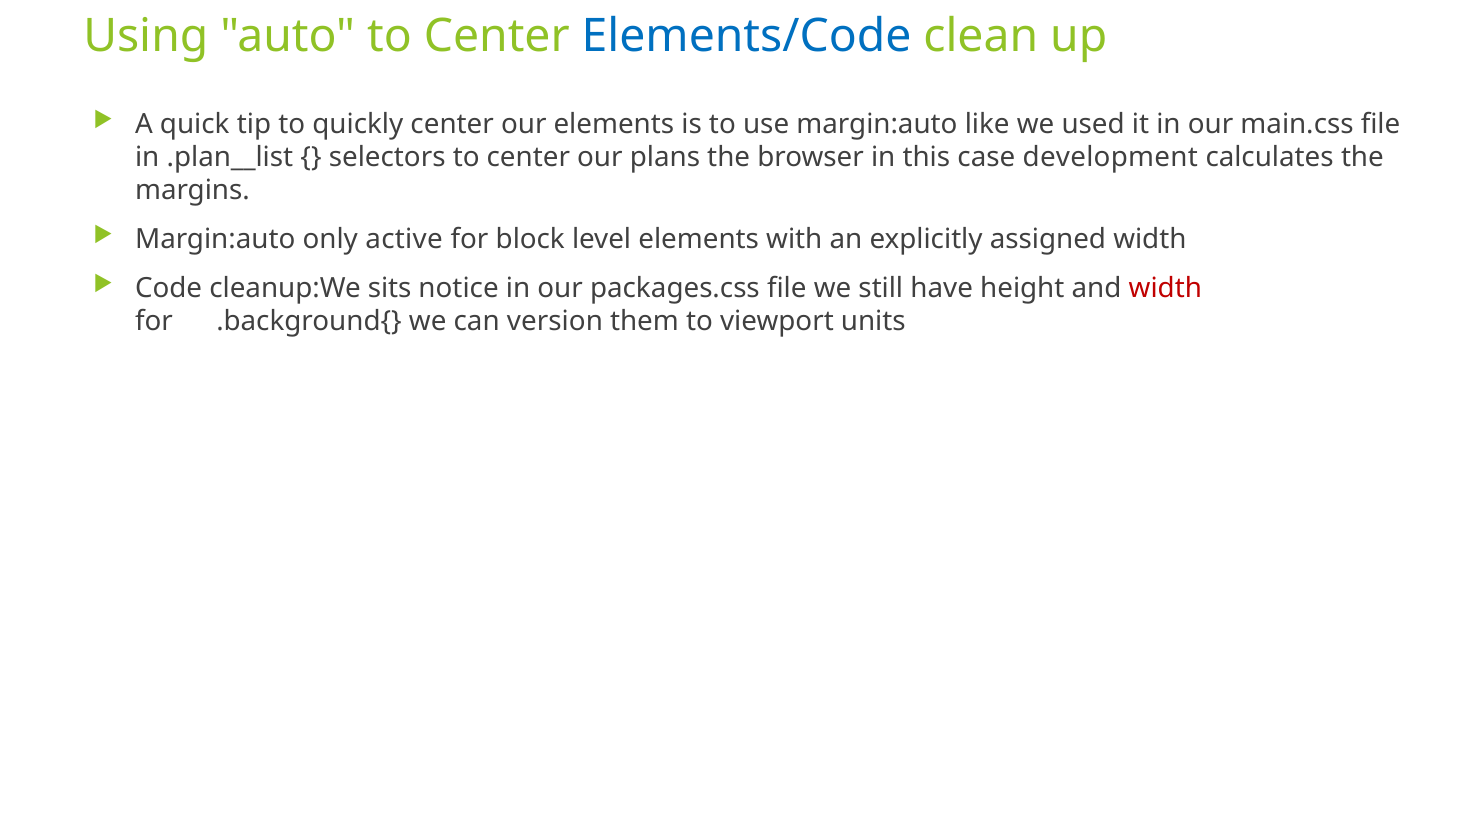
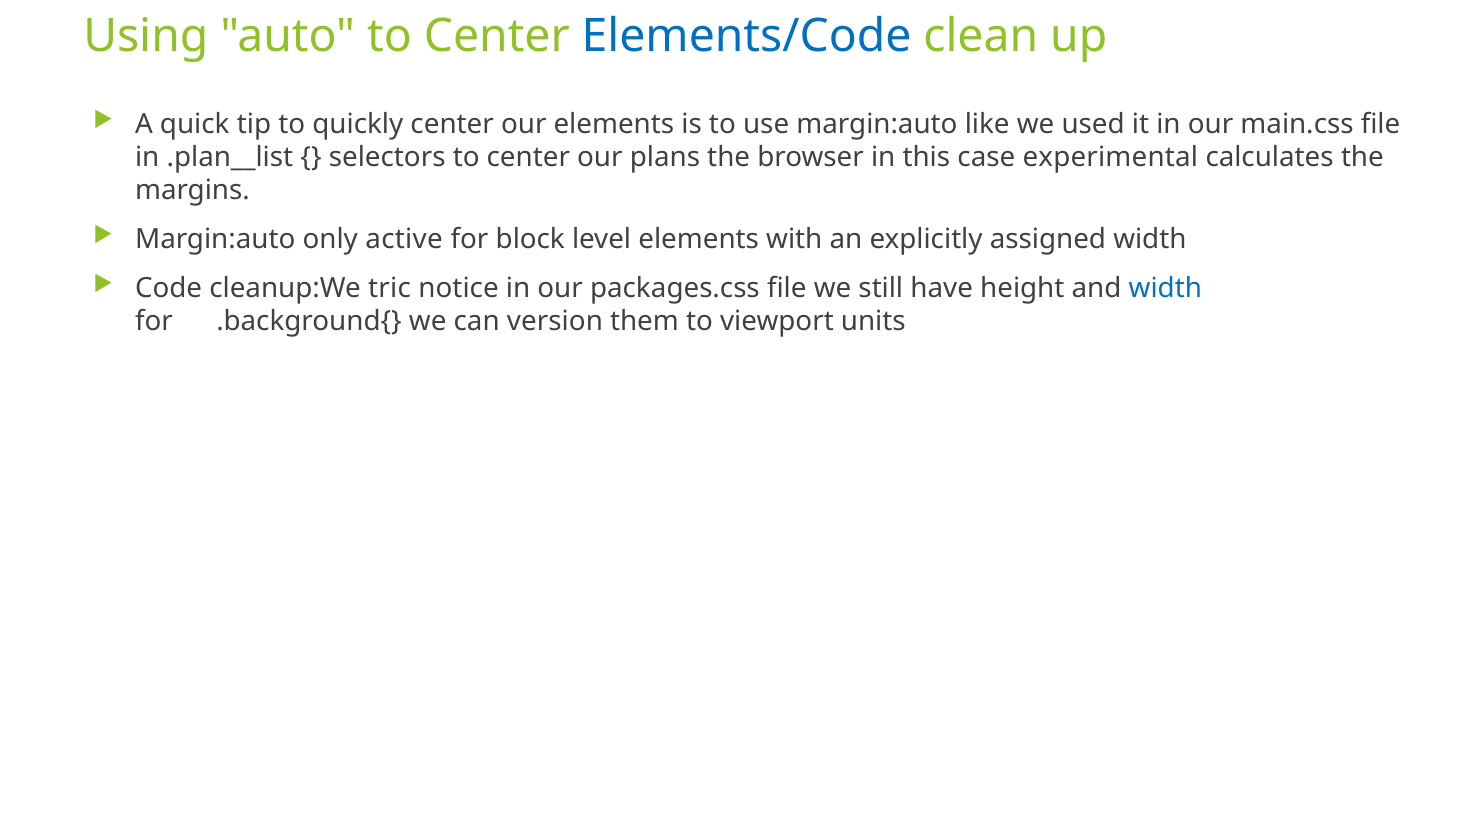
development: development -> experimental
sits: sits -> tric
width at (1165, 288) colour: red -> blue
